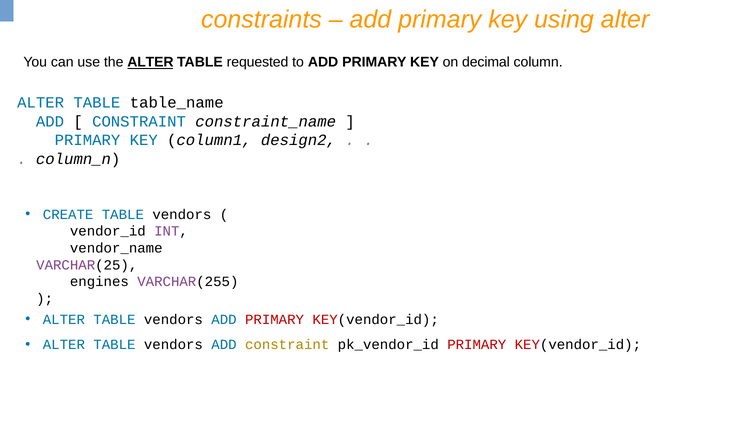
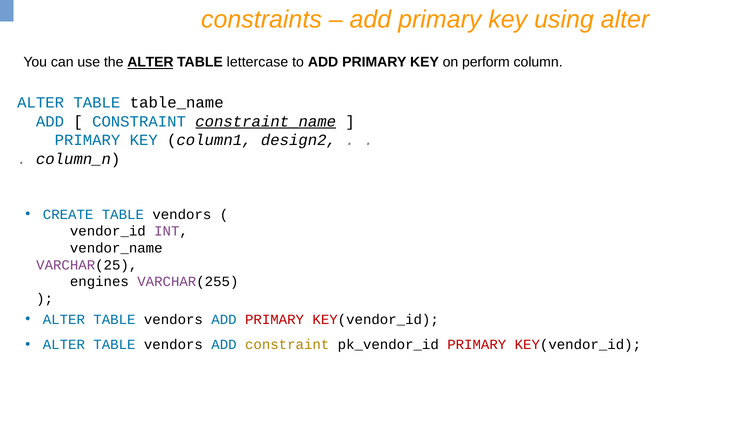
requested: requested -> lettercase
decimal: decimal -> perform
constraint_name underline: none -> present
